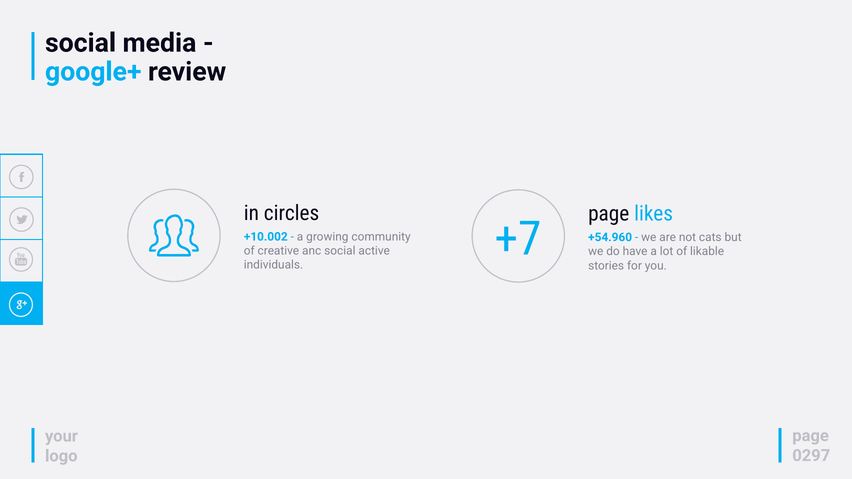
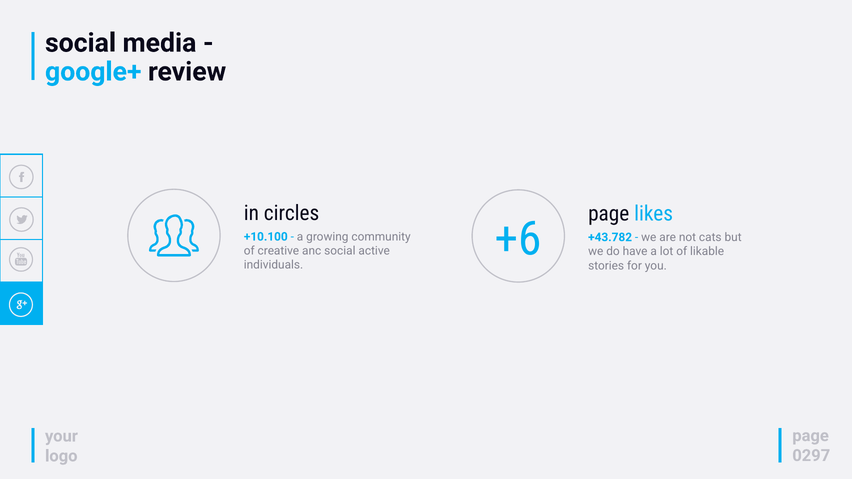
+10.002: +10.002 -> +10.100
+54.960: +54.960 -> +43.782
+7: +7 -> +6
